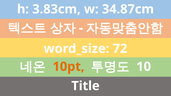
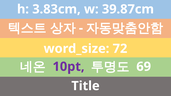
34.87cm: 34.87cm -> 39.87cm
10pt colour: orange -> purple
10: 10 -> 69
